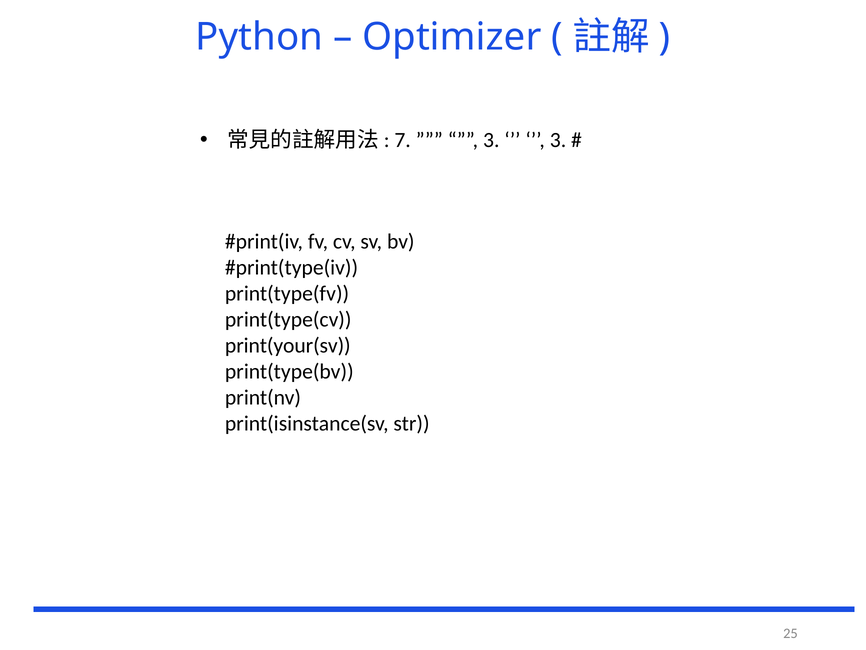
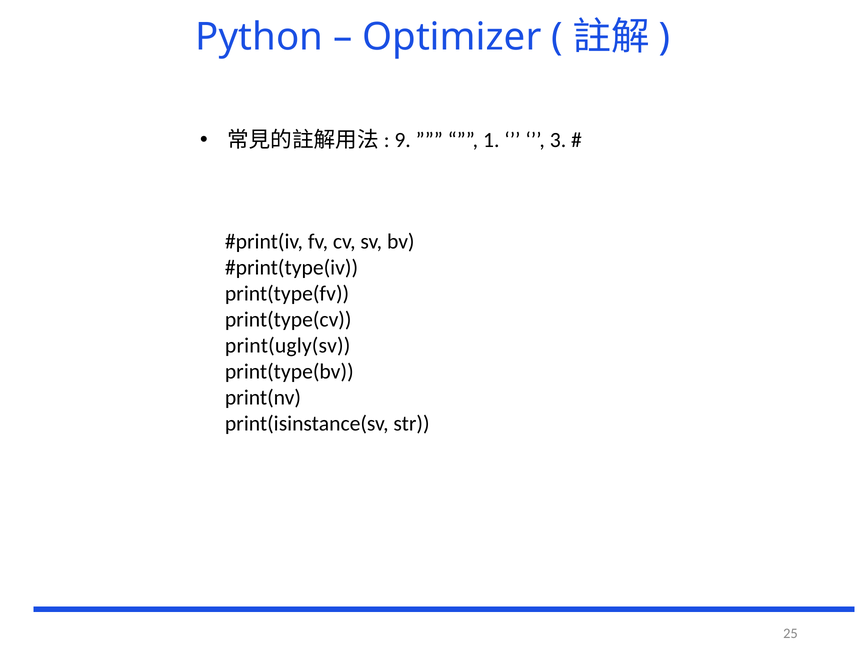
7: 7 -> 9
3 at (491, 140): 3 -> 1
print(your(sv: print(your(sv -> print(ugly(sv
